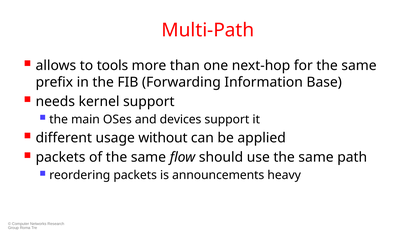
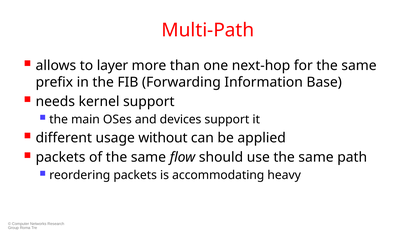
tools: tools -> layer
announcements: announcements -> accommodating
